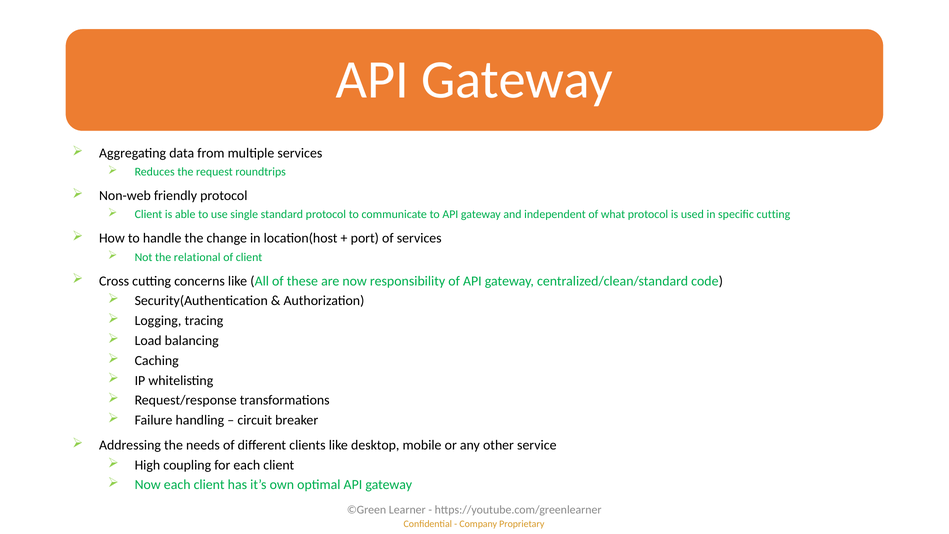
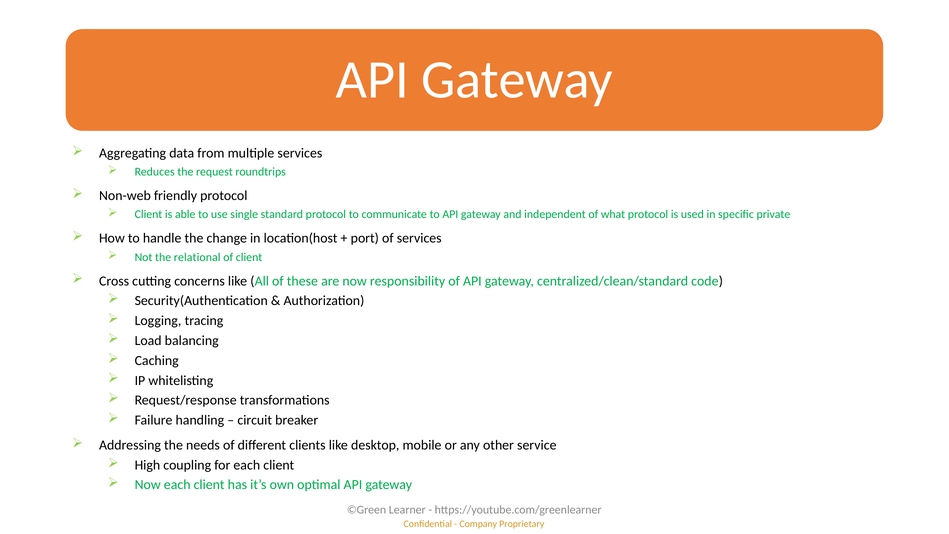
specific cutting: cutting -> private
